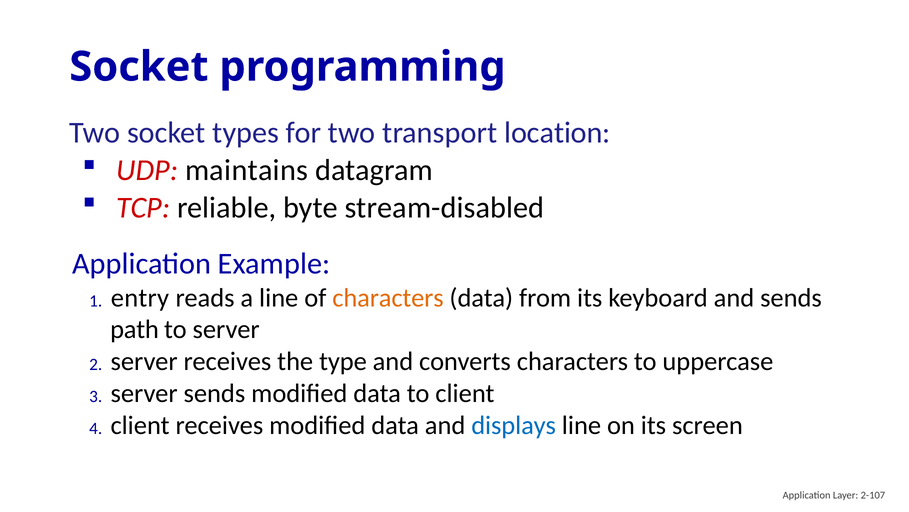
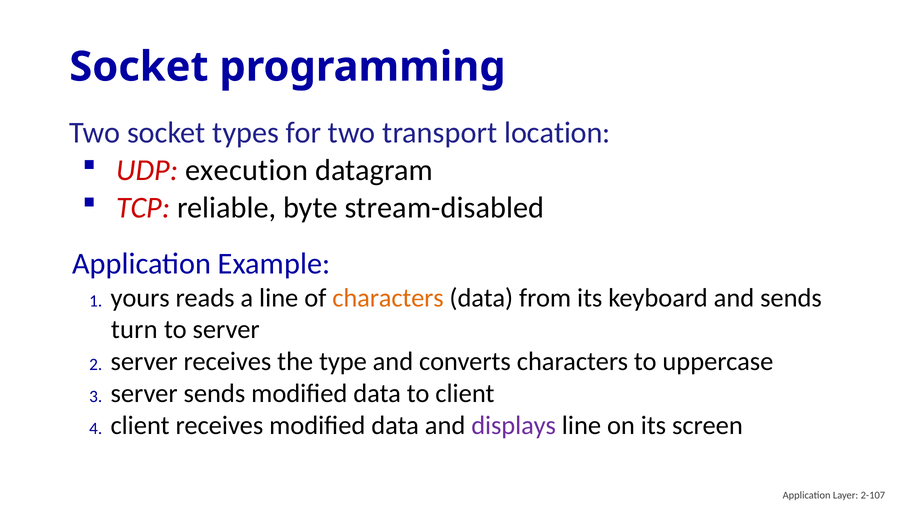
maintains: maintains -> execution
entry: entry -> yours
path: path -> turn
displays colour: blue -> purple
